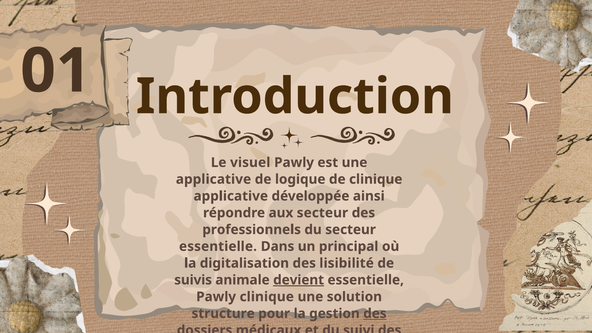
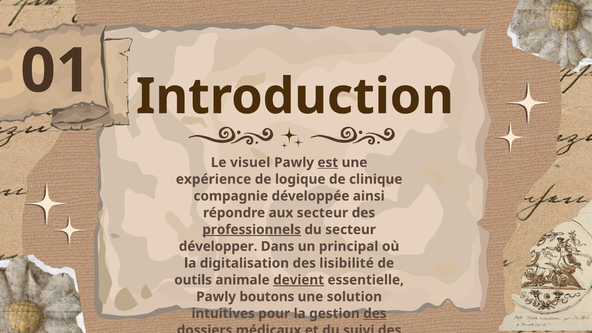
est underline: none -> present
applicative at (213, 179): applicative -> expérience
applicative at (231, 196): applicative -> compagnie
professionnels underline: none -> present
essentielle at (218, 246): essentielle -> développer
suivis: suivis -> outils
Pawly clinique: clinique -> boutons
structure: structure -> intuitives
